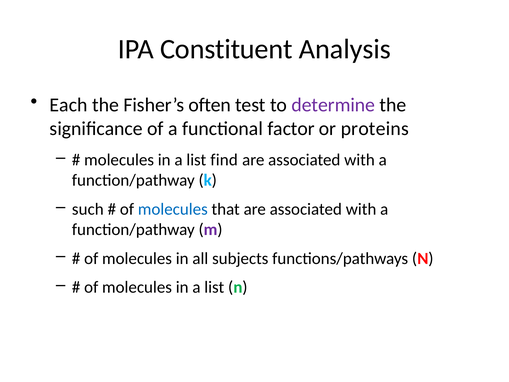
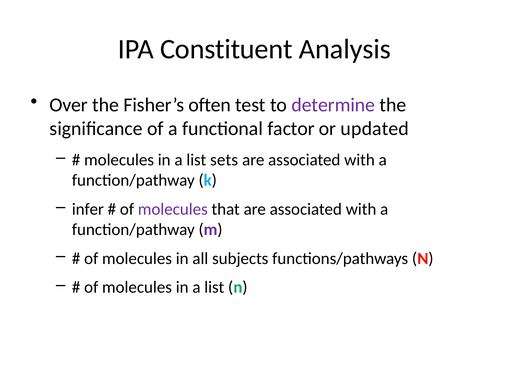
Each: Each -> Over
proteins: proteins -> updated
find: find -> sets
such: such -> infer
molecules at (173, 209) colour: blue -> purple
